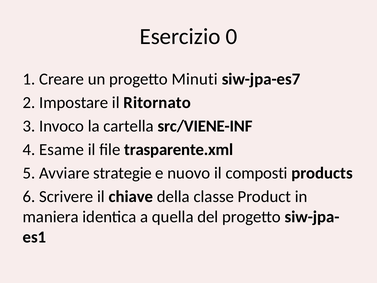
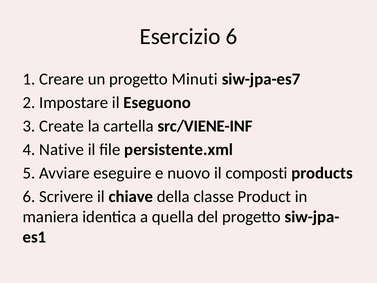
Esercizio 0: 0 -> 6
Ritornato: Ritornato -> Eseguono
Invoco: Invoco -> Create
Esame: Esame -> Native
trasparente.xml: trasparente.xml -> persistente.xml
strategie: strategie -> eseguire
